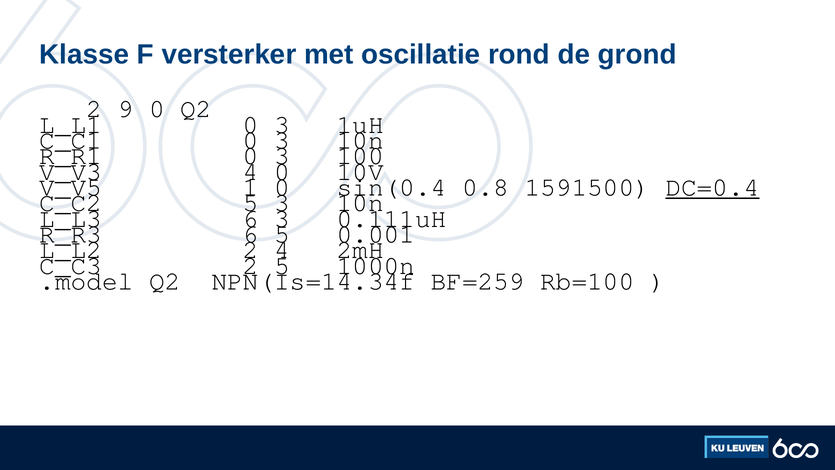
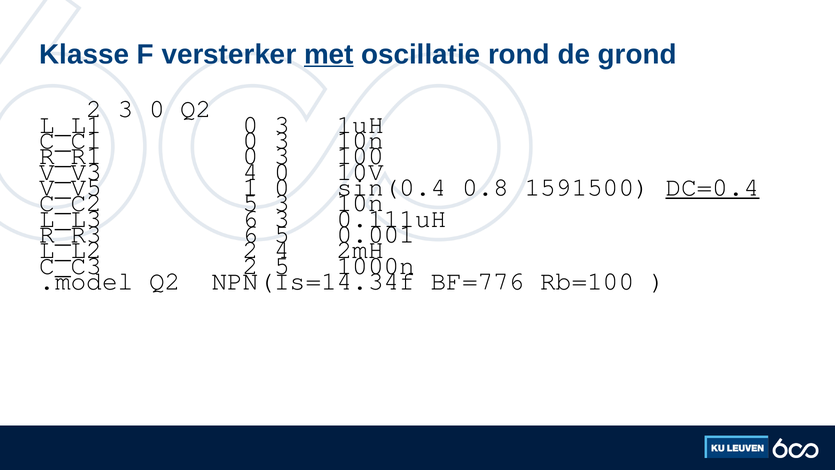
met underline: none -> present
9 at (126, 109): 9 -> 3
BF=259: BF=259 -> BF=776
